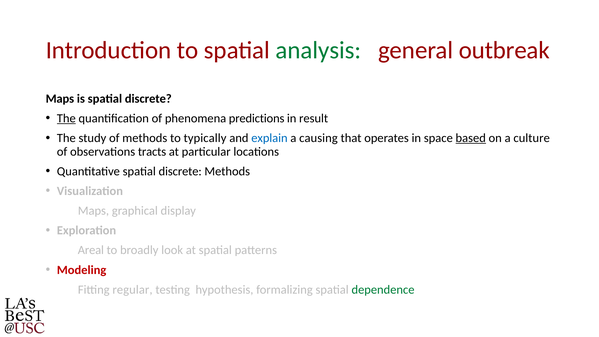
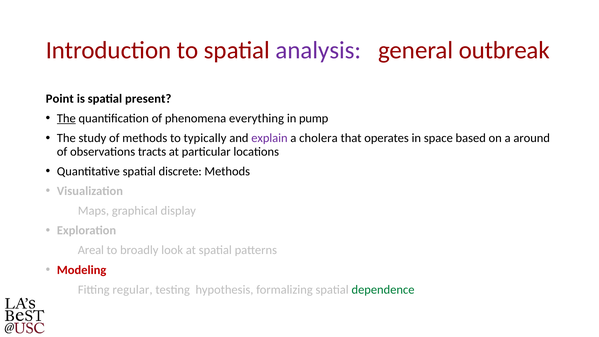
analysis colour: green -> purple
Maps at (60, 99): Maps -> Point
is spatial discrete: discrete -> present
predictions: predictions -> everything
result: result -> pump
explain colour: blue -> purple
causing: causing -> cholera
based underline: present -> none
culture: culture -> around
